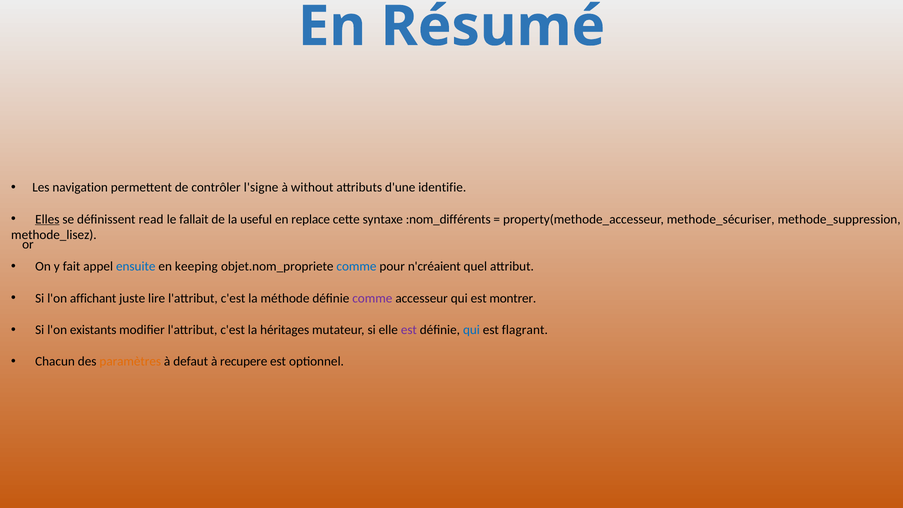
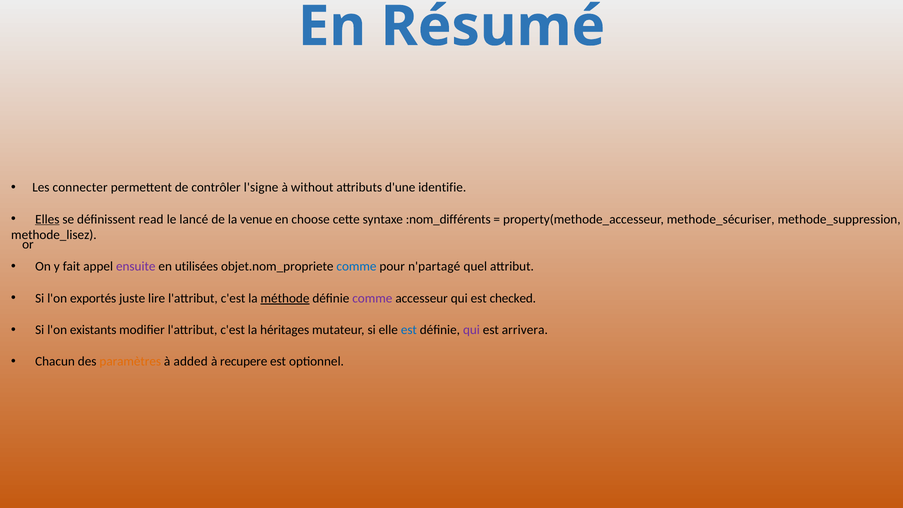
navigation: navigation -> connecter
fallait: fallait -> lancé
useful: useful -> venue
replace: replace -> choose
ensuite colour: blue -> purple
keeping: keeping -> utilisées
n'créaient: n'créaient -> n'partagé
affichant: affichant -> exportés
méthode underline: none -> present
montrer: montrer -> checked
est at (409, 330) colour: purple -> blue
qui at (471, 330) colour: blue -> purple
flagrant: flagrant -> arrivera
defaut: defaut -> added
